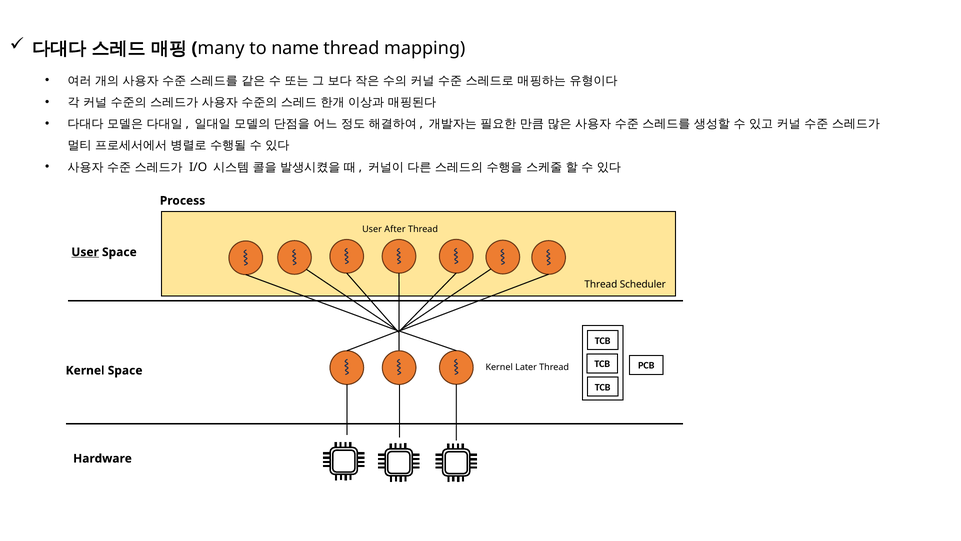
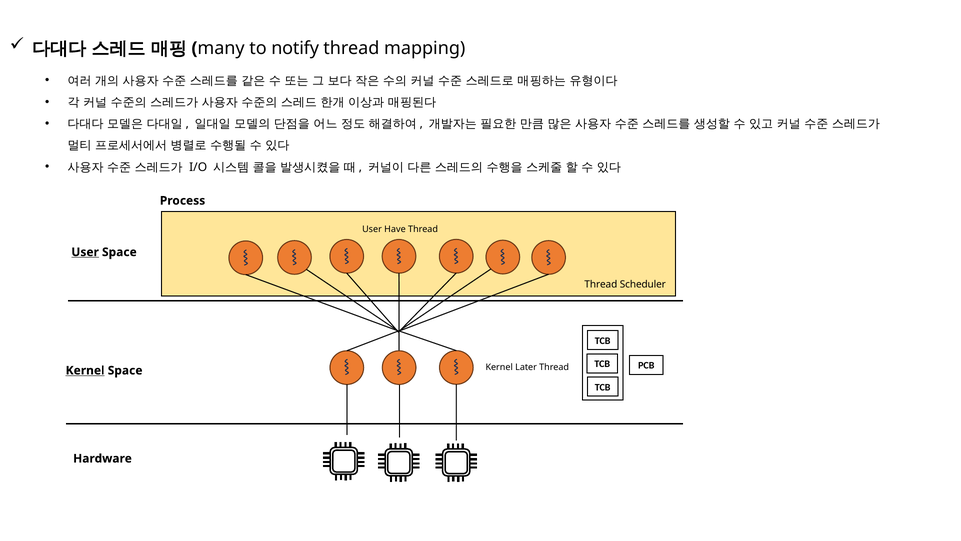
name: name -> notify
After: After -> Have
Kernel at (85, 370) underline: none -> present
